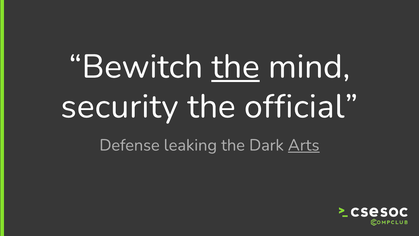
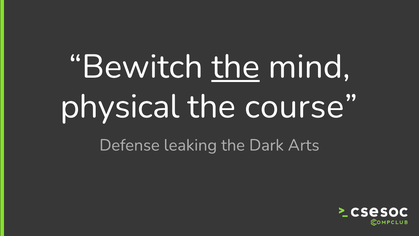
security: security -> physical
official: official -> course
Arts underline: present -> none
